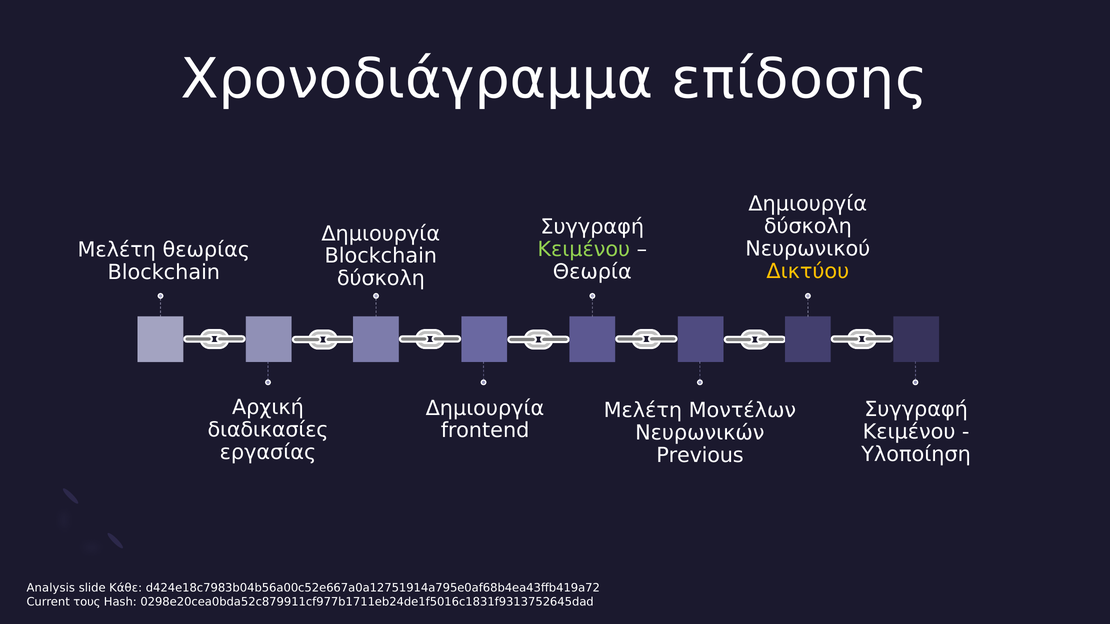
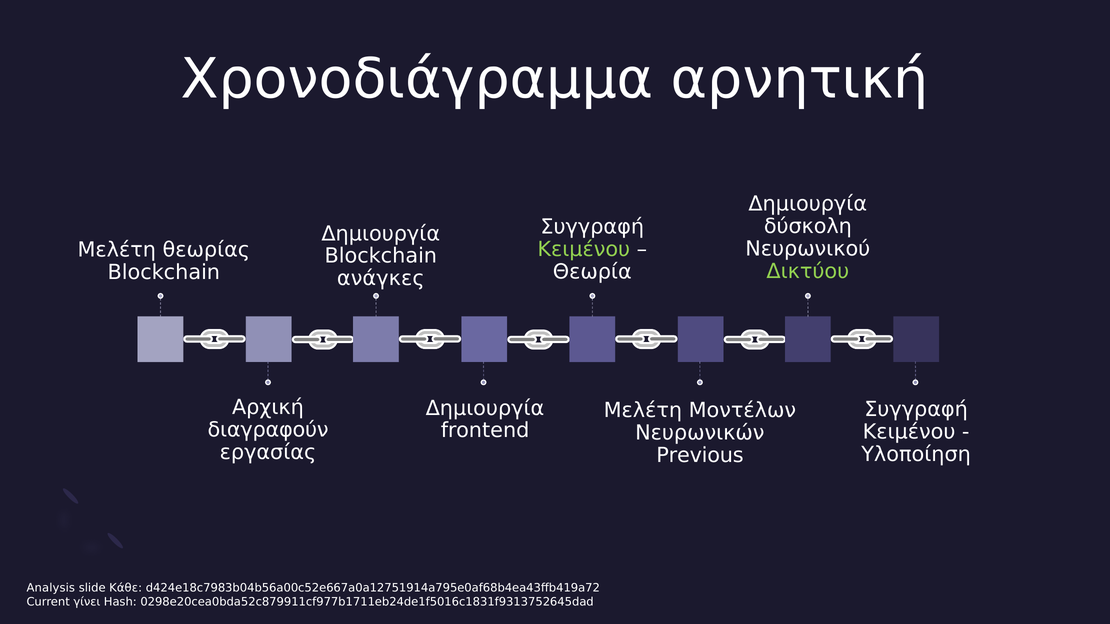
επίδοσης: επίδοσης -> αρνητική
Δικτύου colour: yellow -> light green
δύσκολη at (381, 279): δύσκολη -> ανάγκες
διαδικασίες: διαδικασίες -> διαγραφούν
τους: τους -> γίνει
